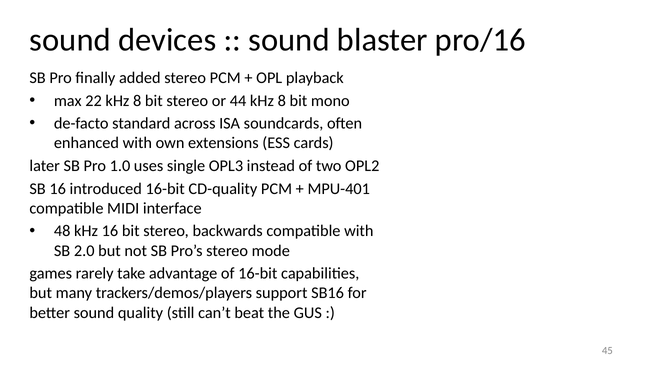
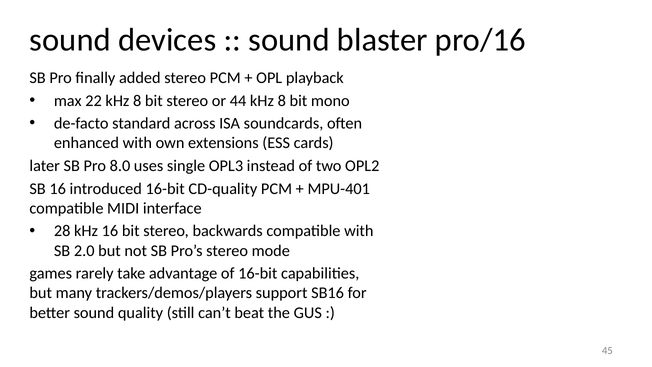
1.0: 1.0 -> 8.0
48: 48 -> 28
